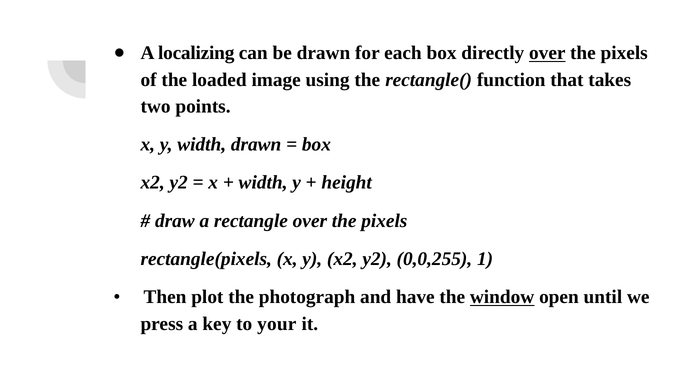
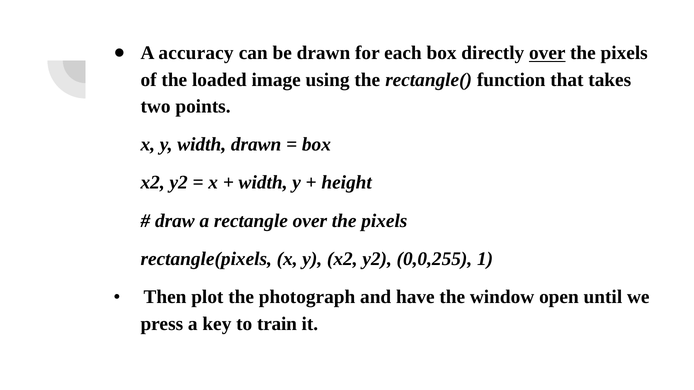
localizing: localizing -> accuracy
window underline: present -> none
your: your -> train
